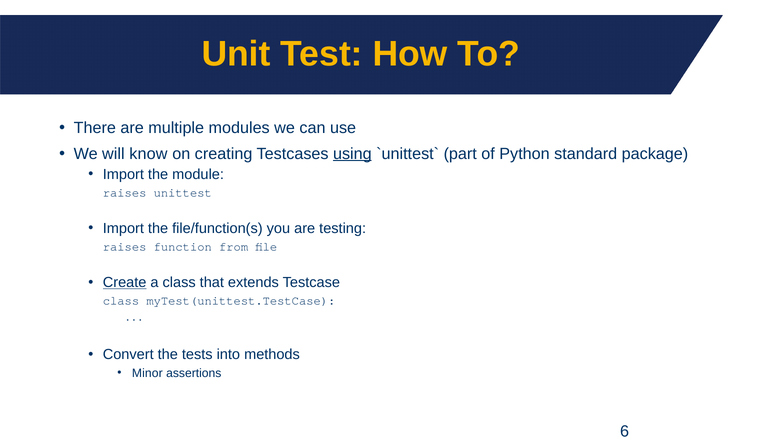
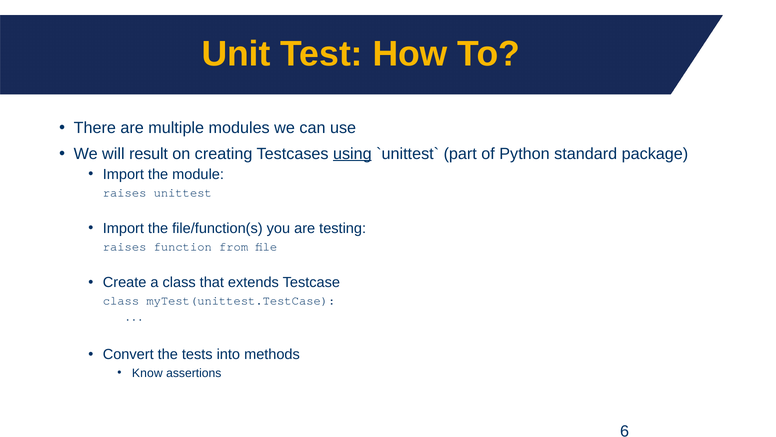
know: know -> result
Create underline: present -> none
Minor: Minor -> Know
